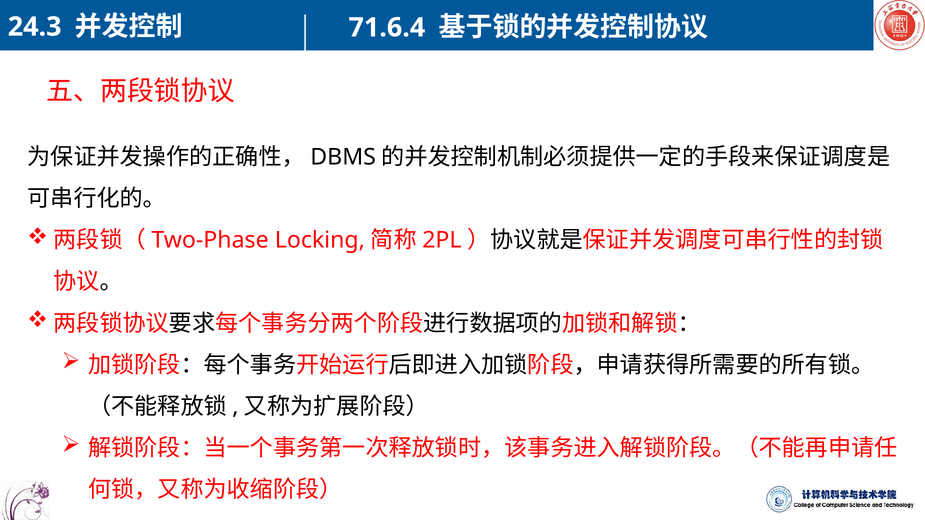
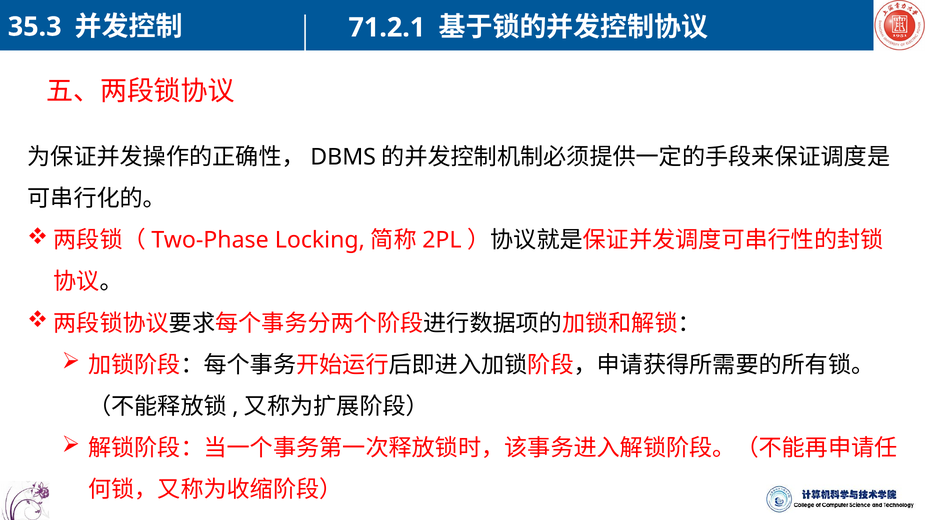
24.3: 24.3 -> 35.3
71.6.4: 71.6.4 -> 71.2.1
